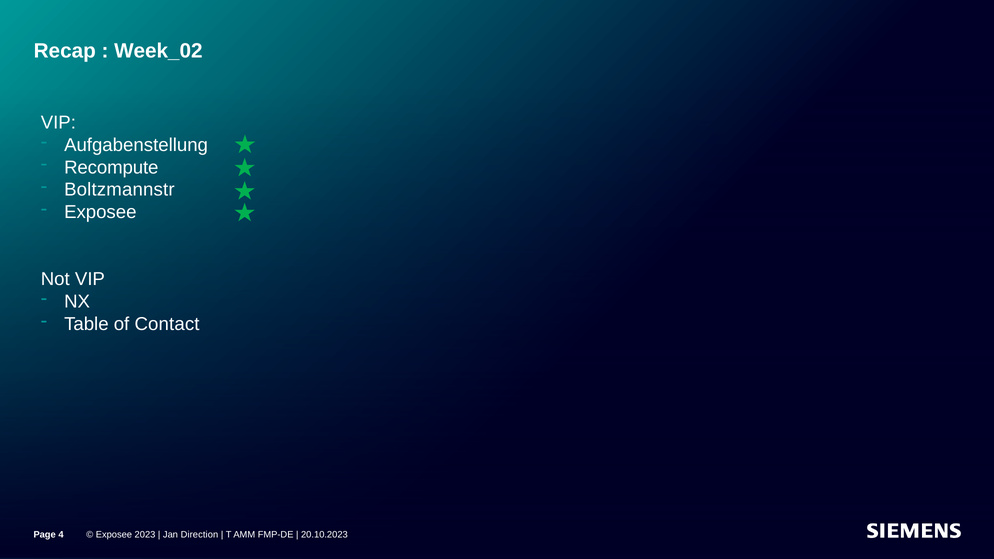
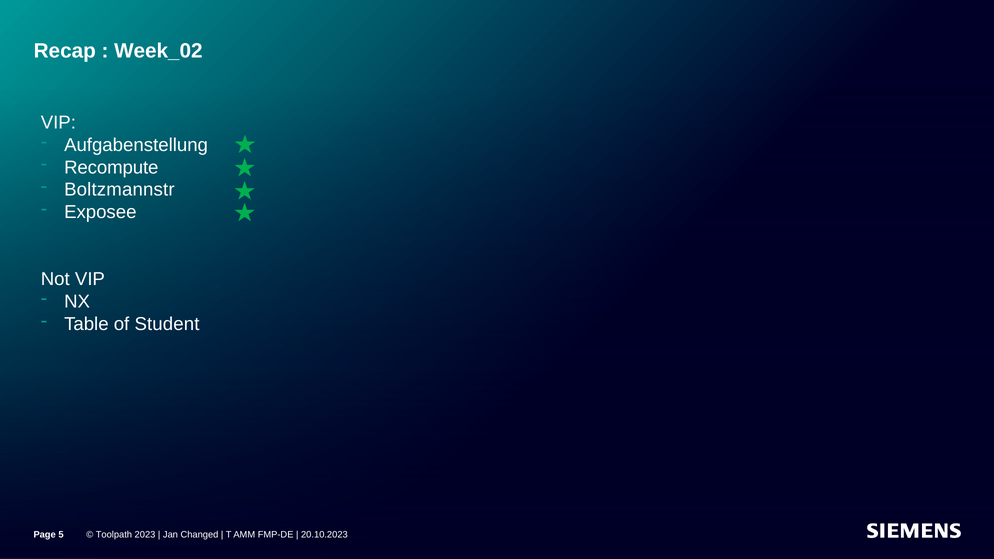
Contact: Contact -> Student
4: 4 -> 5
Exposee at (114, 535): Exposee -> Toolpath
Direction: Direction -> Changed
